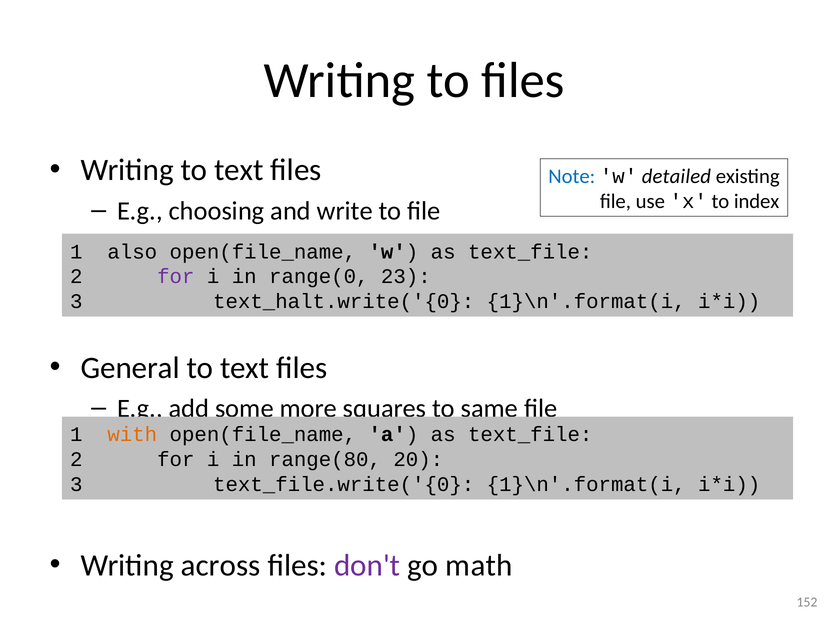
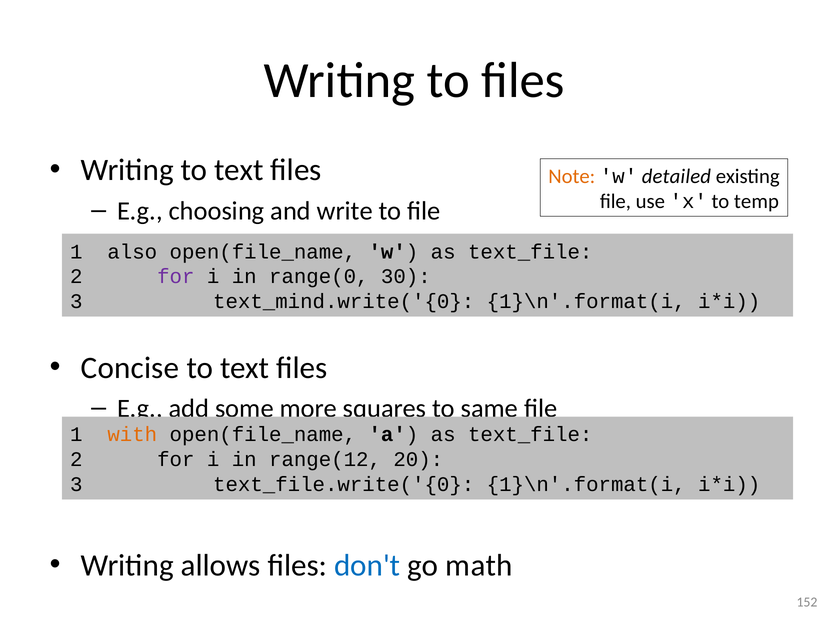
Note colour: blue -> orange
index: index -> temp
23: 23 -> 30
text_halt.write('{0: text_halt.write('{0 -> text_mind.write('{0
General: General -> Concise
range(80: range(80 -> range(12
across: across -> allows
don't colour: purple -> blue
